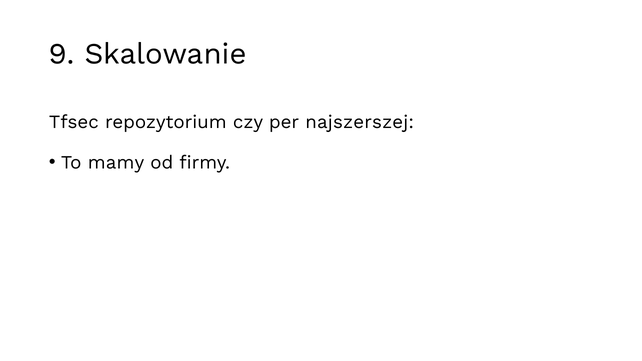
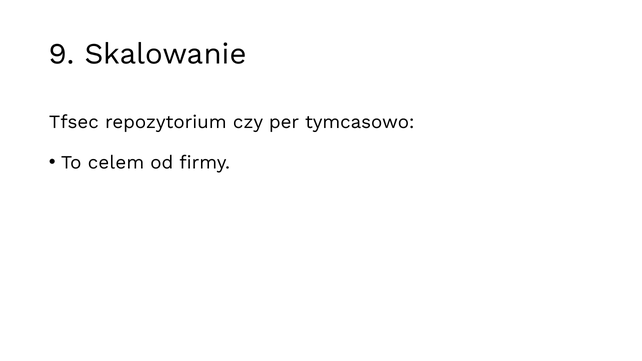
najszerszej: najszerszej -> tymcasowo
mamy: mamy -> celem
